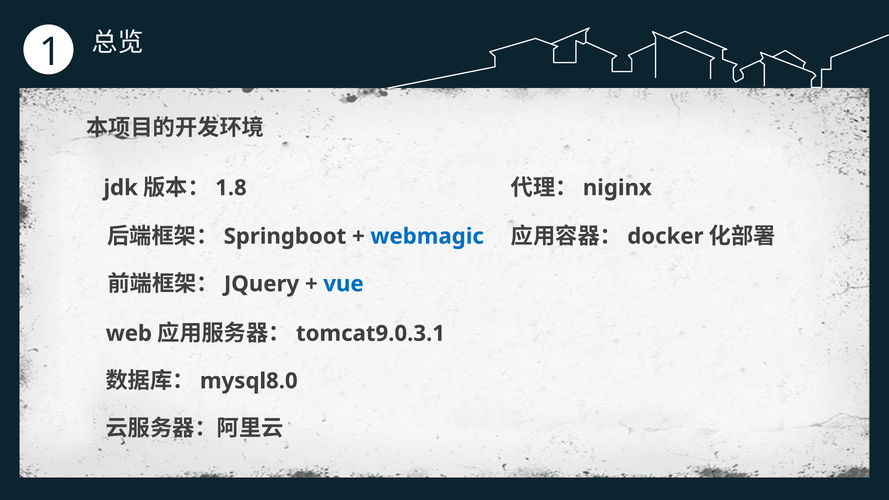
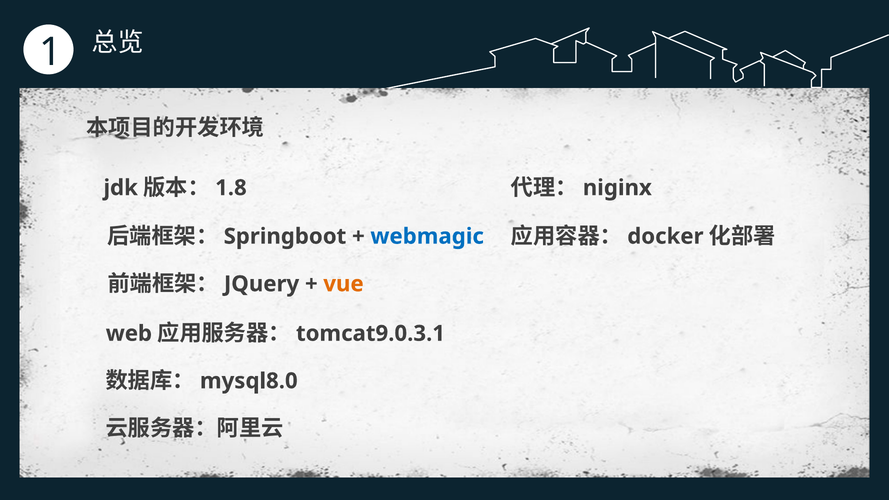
vue colour: blue -> orange
